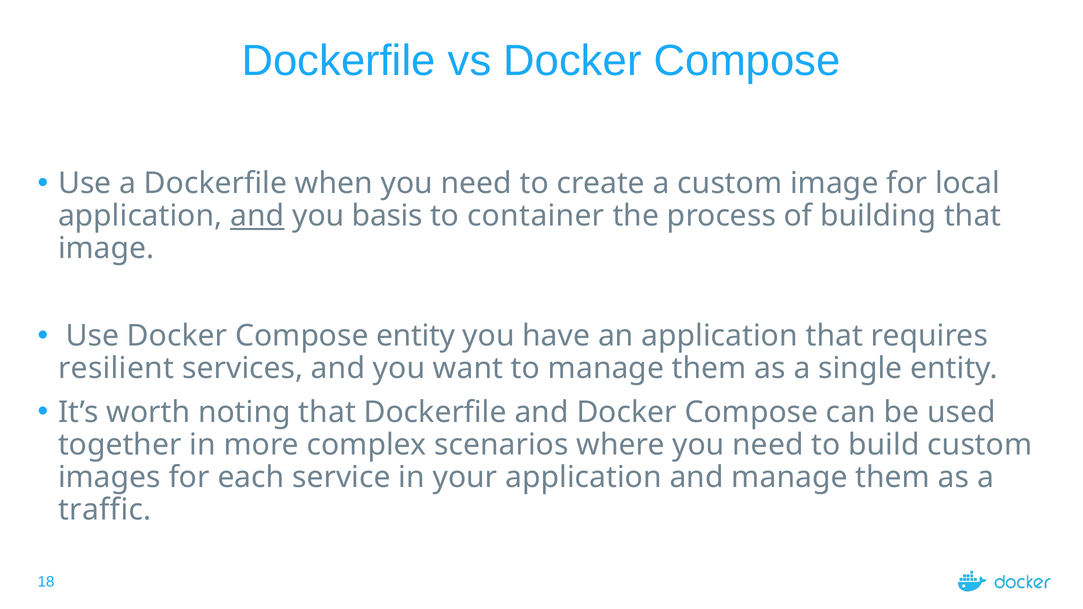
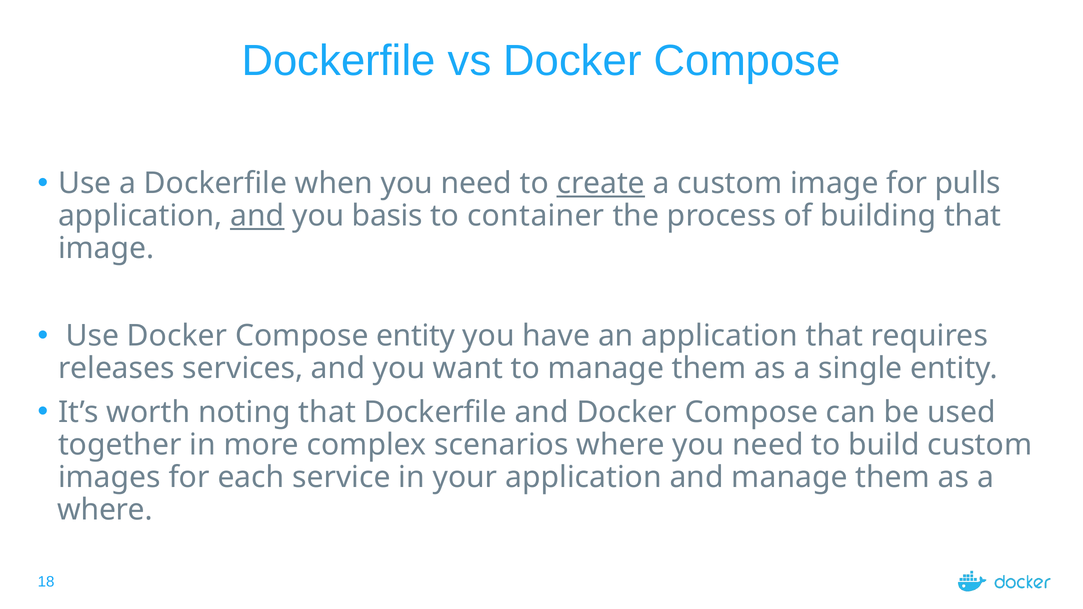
create underline: none -> present
local: local -> pulls
resilient: resilient -> releases
traffic at (105, 510): traffic -> where
